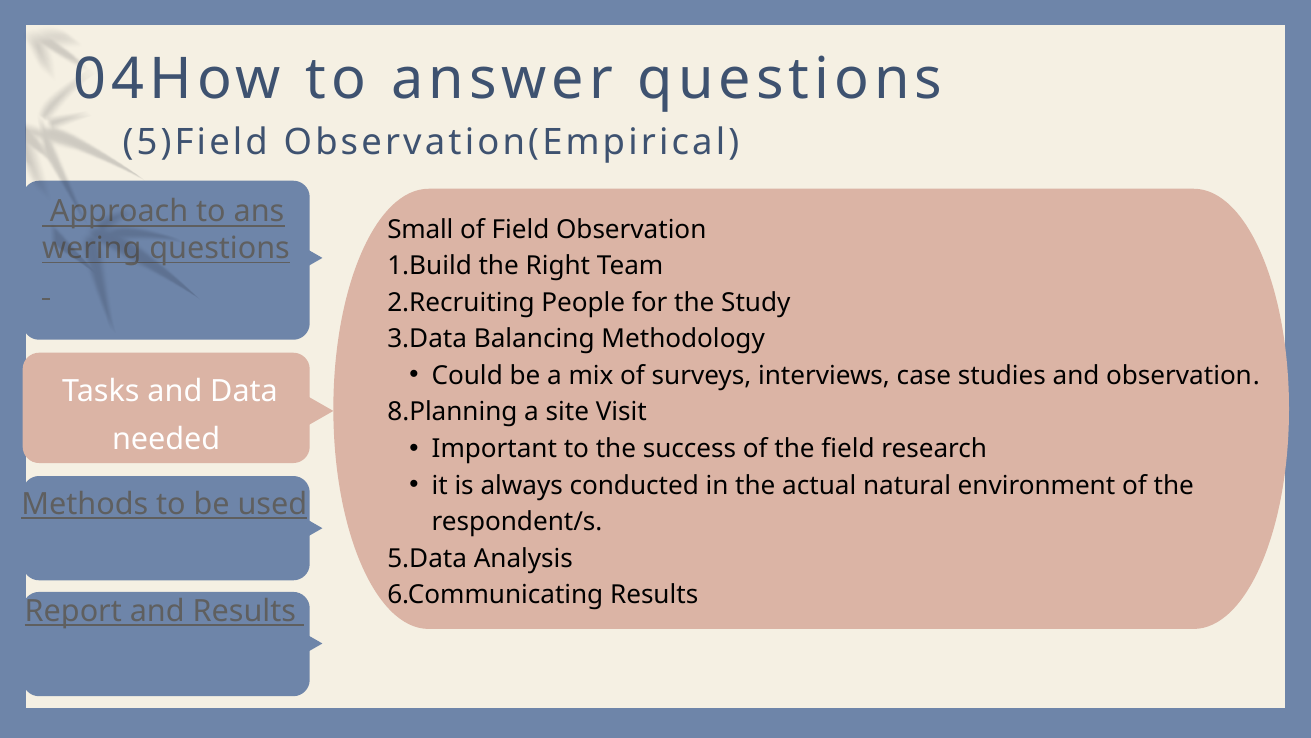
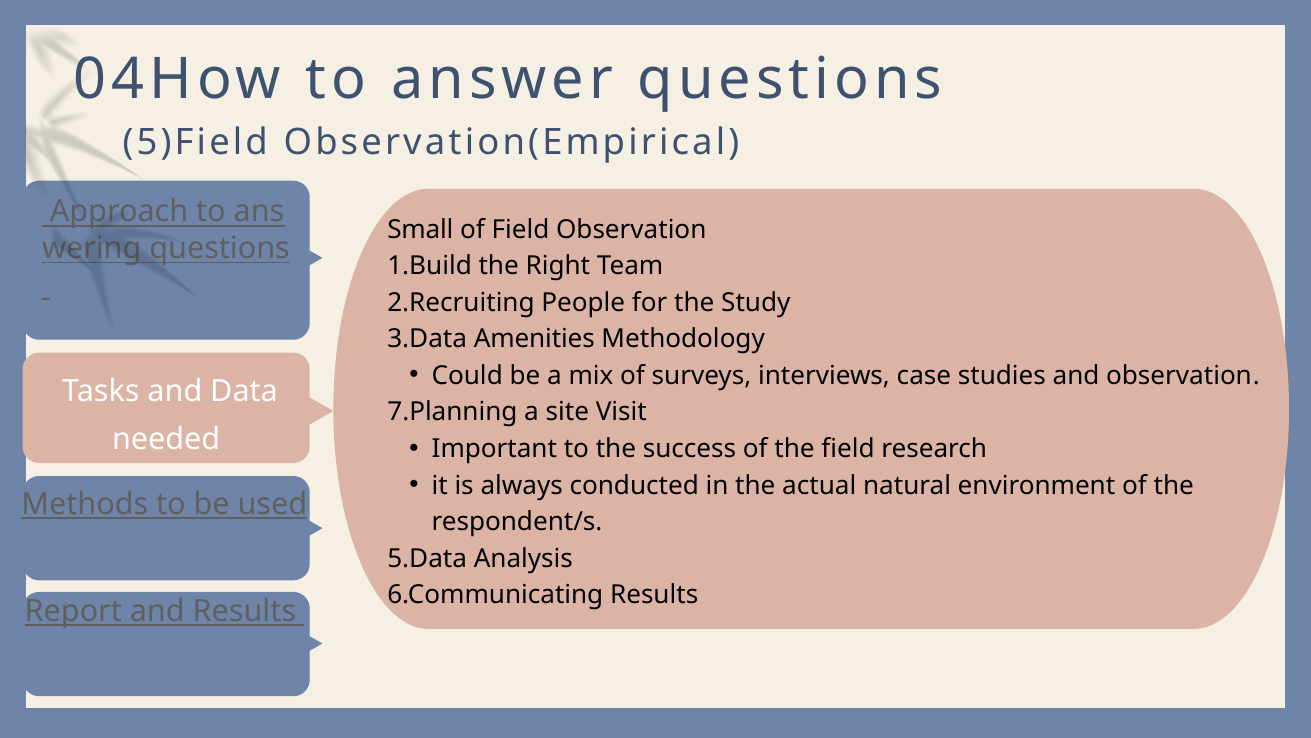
Balancing: Balancing -> Amenities
8.Planning: 8.Planning -> 7.Planning
